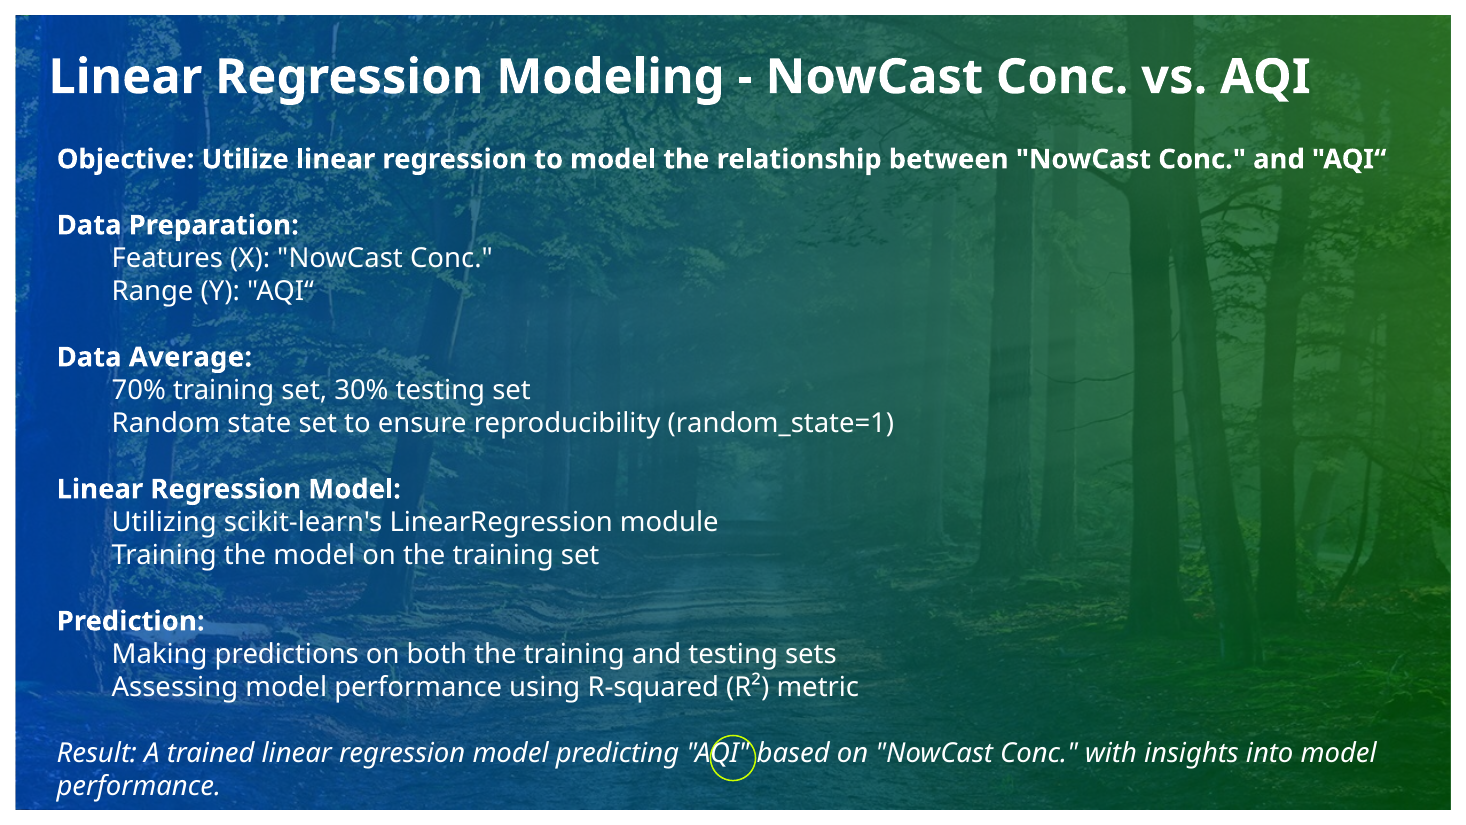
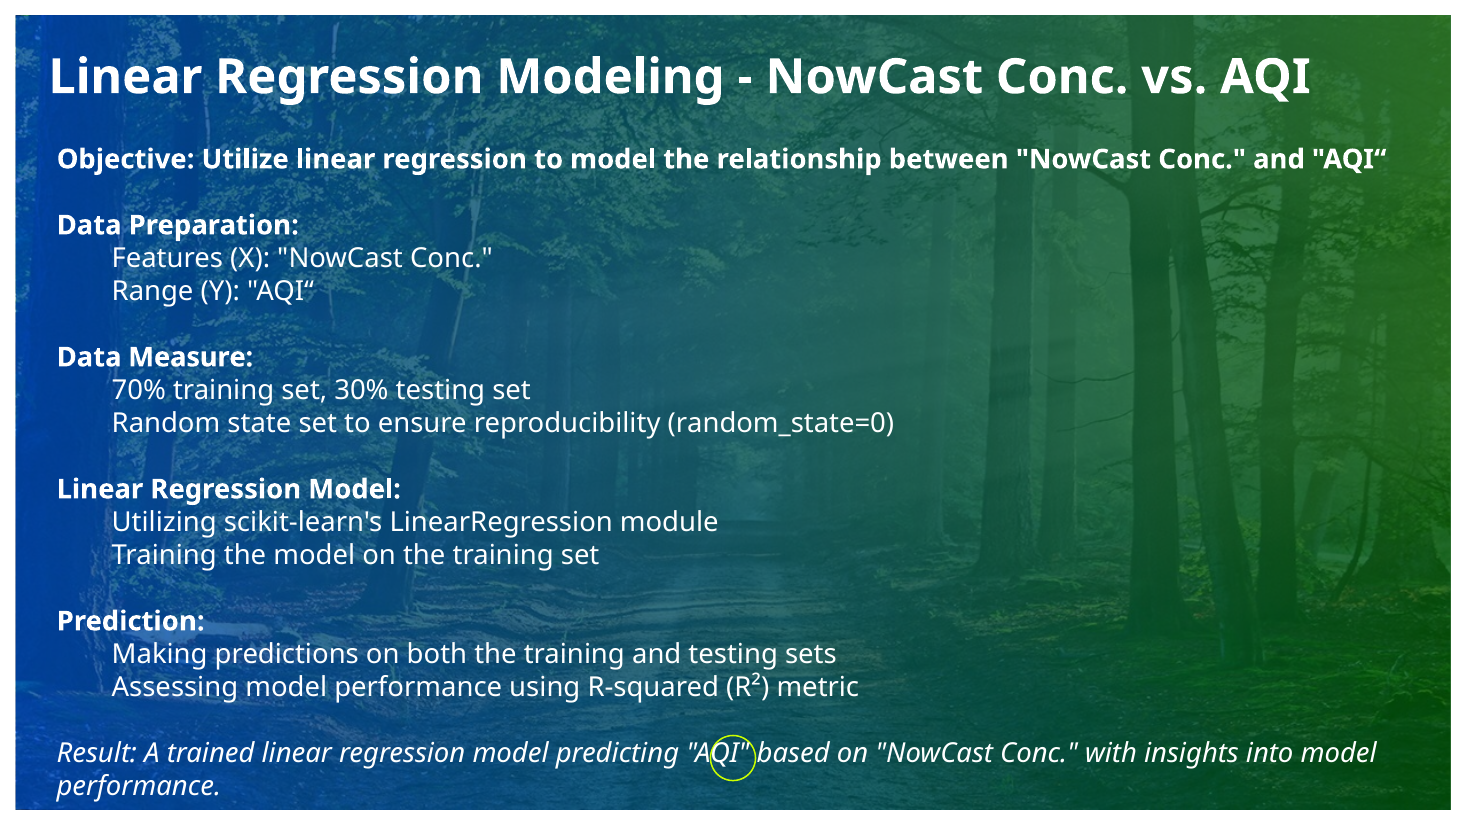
Average: Average -> Measure
random_state=1: random_state=1 -> random_state=0
